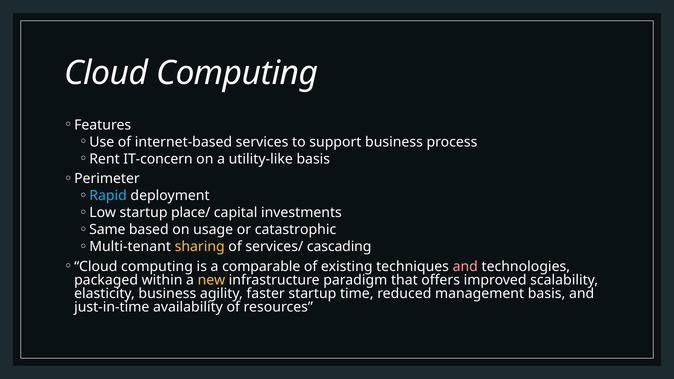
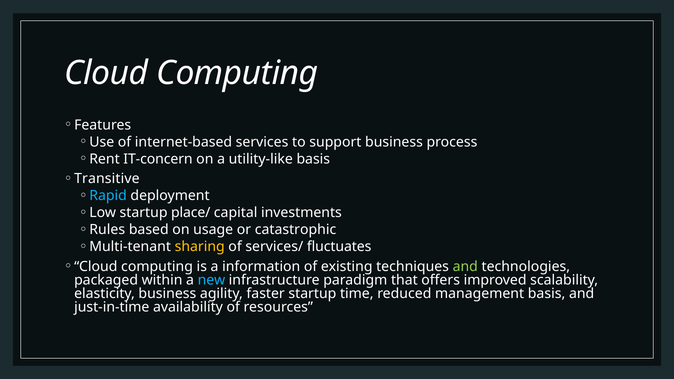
Perimeter: Perimeter -> Transitive
Same: Same -> Rules
cascading: cascading -> fluctuates
comparable: comparable -> information
and at (465, 267) colour: pink -> light green
new colour: yellow -> light blue
